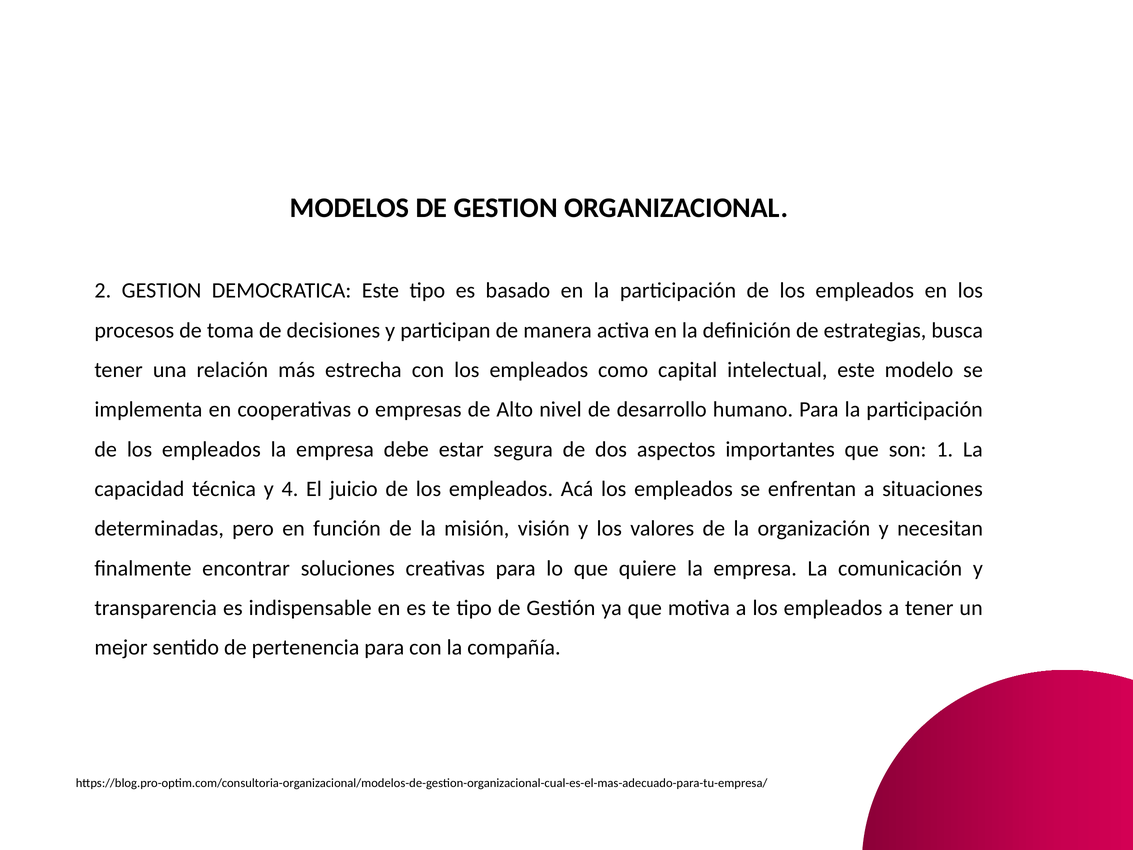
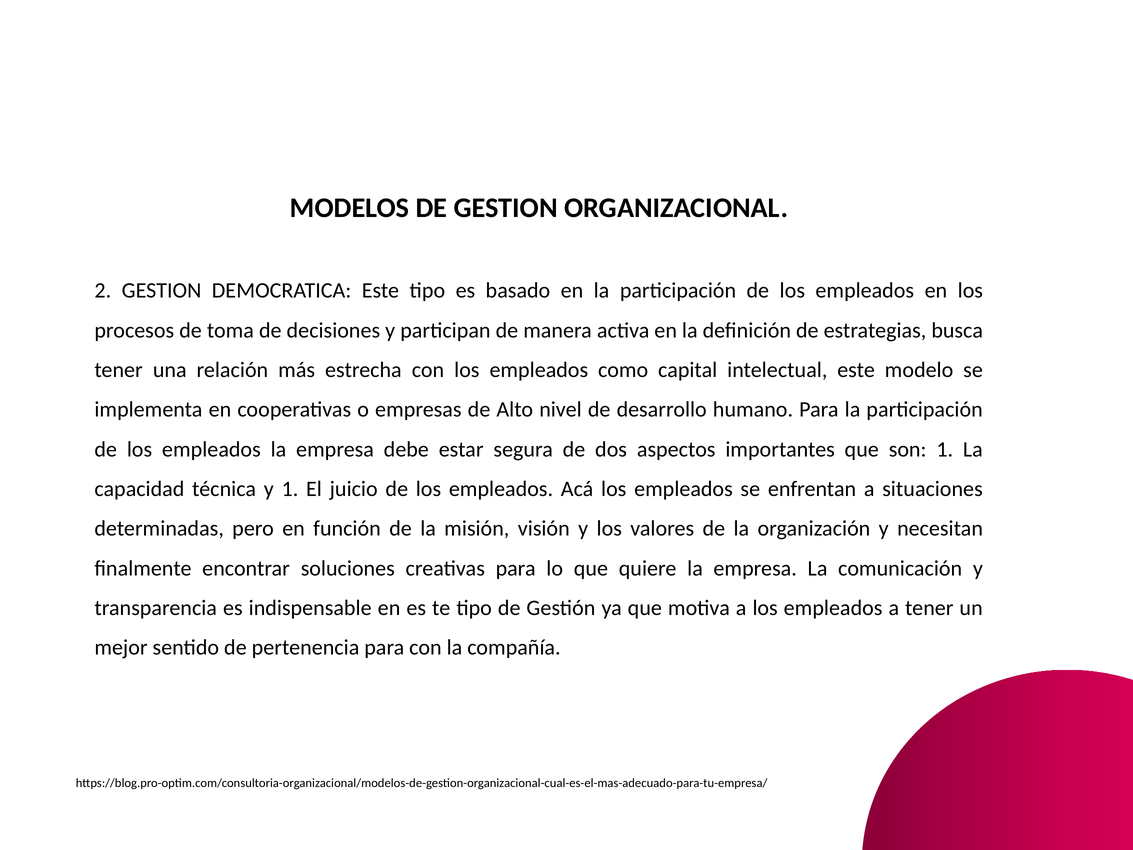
y 4: 4 -> 1
